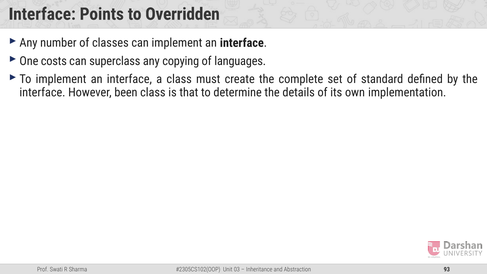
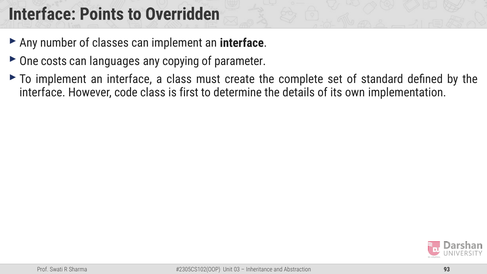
superclass: superclass -> languages
languages: languages -> parameter
been: been -> code
that: that -> first
